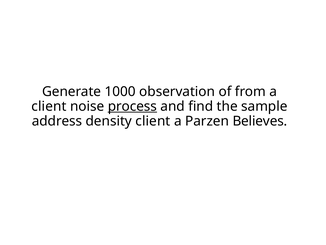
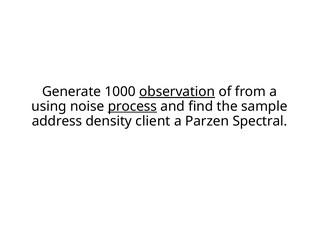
observation underline: none -> present
client at (49, 106): client -> using
Believes: Believes -> Spectral
